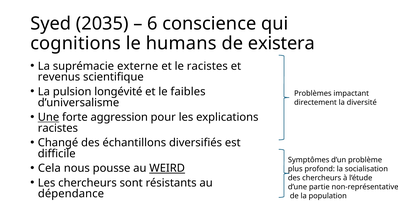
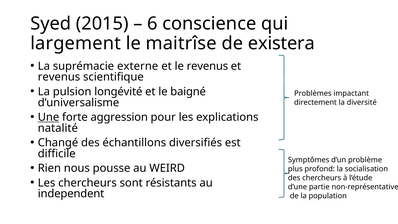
2035: 2035 -> 2015
cognitions: cognitions -> largement
humans: humans -> maitrîse
le racistes: racistes -> revenus
faibles: faibles -> baigné
racistes at (58, 128): racistes -> natalité
Cela: Cela -> Rien
WEIRD underline: present -> none
dépendance: dépendance -> independent
